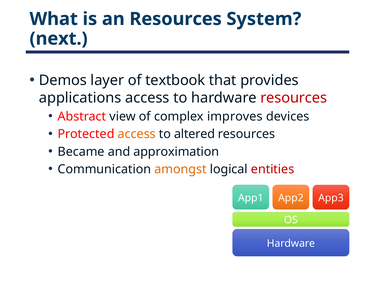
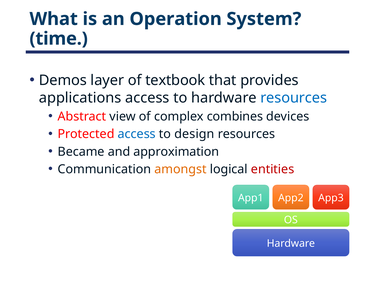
an Resources: Resources -> Operation
next: next -> time
resources at (294, 98) colour: red -> blue
improves: improves -> combines
access at (137, 134) colour: orange -> blue
altered: altered -> design
